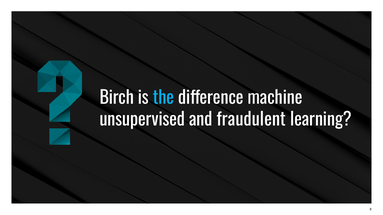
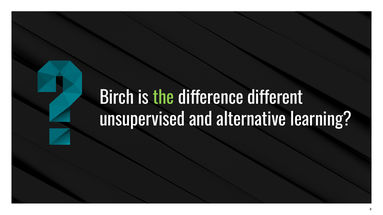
the colour: light blue -> light green
machine: machine -> different
fraudulent: fraudulent -> alternative
